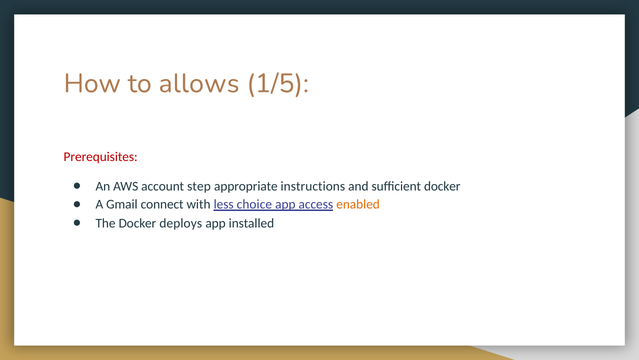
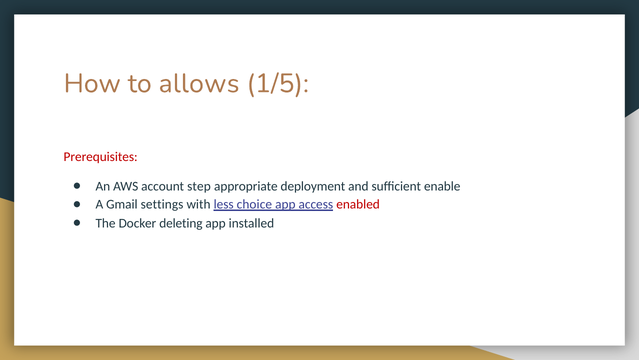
instructions: instructions -> deployment
sufficient docker: docker -> enable
connect: connect -> settings
enabled colour: orange -> red
deploys: deploys -> deleting
